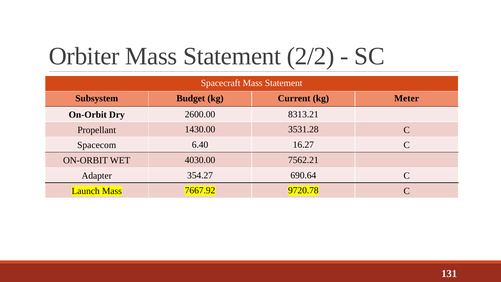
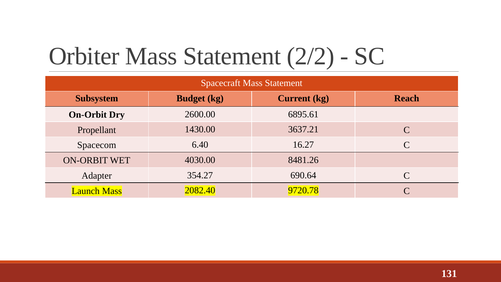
Meter: Meter -> Reach
8313.21: 8313.21 -> 6895.61
3531.28: 3531.28 -> 3637.21
7562.21: 7562.21 -> 8481.26
7667.92: 7667.92 -> 2082.40
